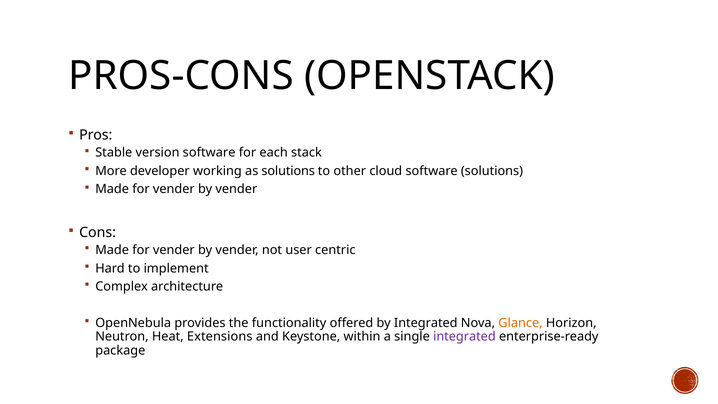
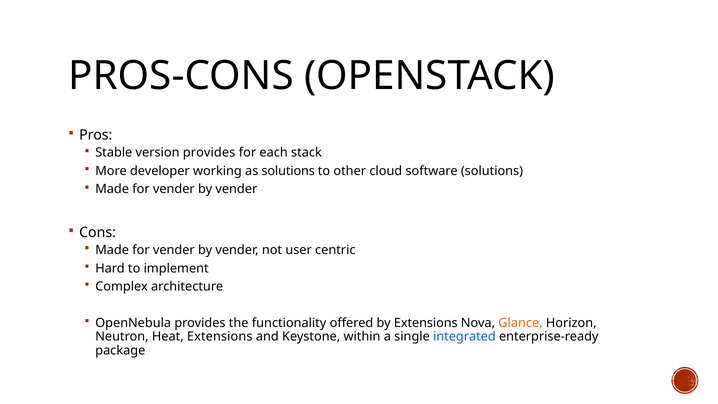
version software: software -> provides
by Integrated: Integrated -> Extensions
integrated at (464, 337) colour: purple -> blue
